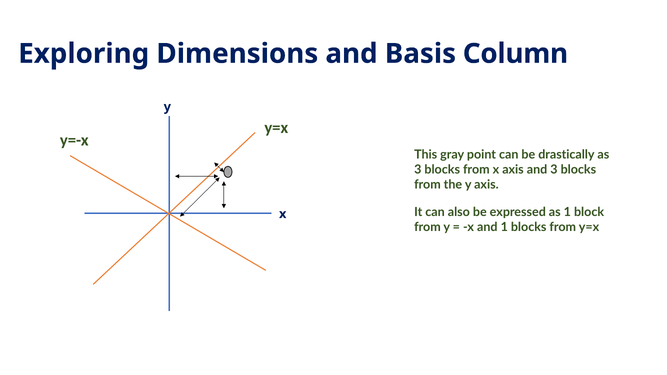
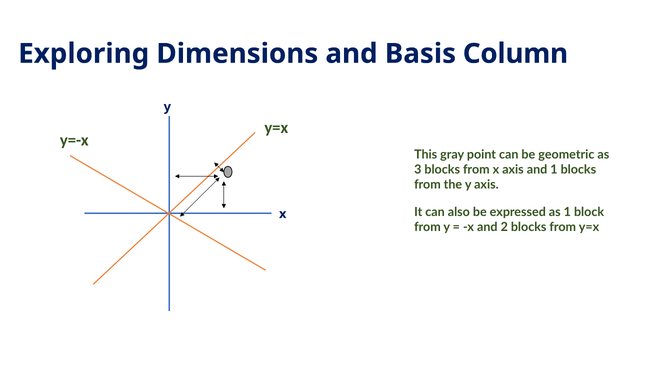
drastically: drastically -> geometric
and 3: 3 -> 1
and 1: 1 -> 2
